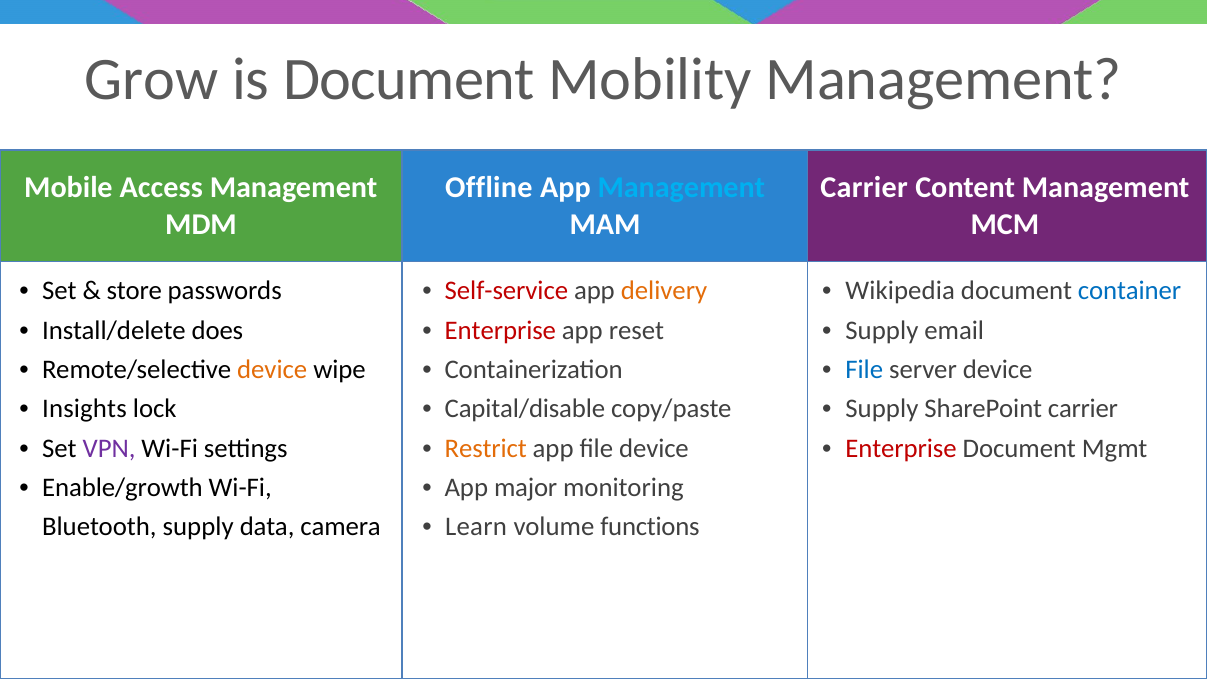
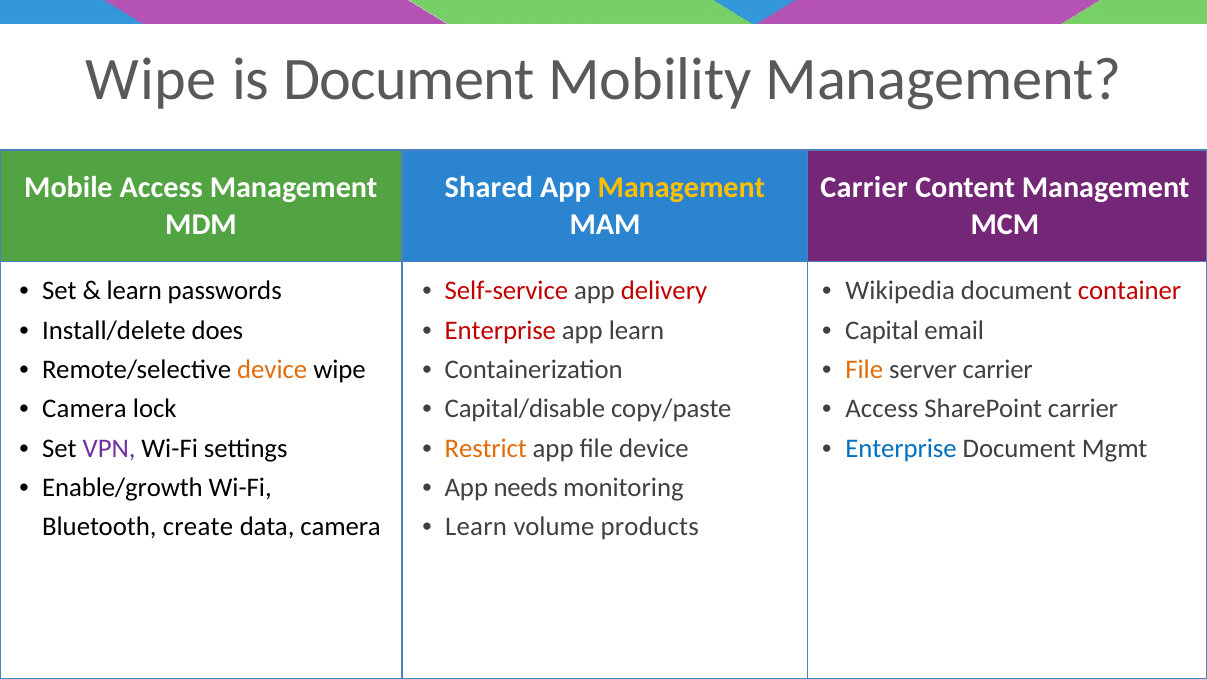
Grow at (152, 80): Grow -> Wipe
Offline: Offline -> Shared
Management at (681, 188) colour: light blue -> yellow
store at (134, 291): store -> learn
delivery colour: orange -> red
container colour: blue -> red
app reset: reset -> learn
Supply at (882, 330): Supply -> Capital
File at (864, 370) colour: blue -> orange
server device: device -> carrier
Insights at (84, 409): Insights -> Camera
Supply at (882, 409): Supply -> Access
Enterprise at (901, 448) colour: red -> blue
major: major -> needs
functions: functions -> products
Bluetooth supply: supply -> create
